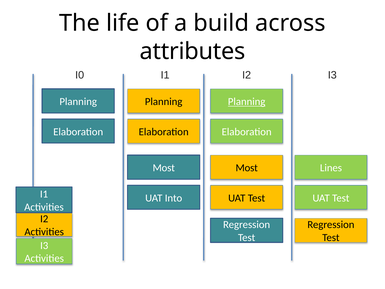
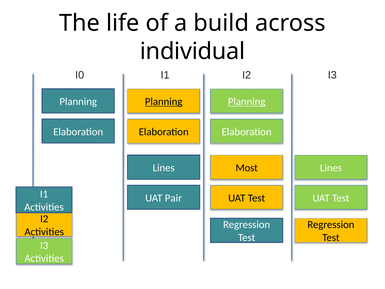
attributes: attributes -> individual
Planning at (164, 102) underline: none -> present
Most at (164, 168): Most -> Lines
Into: Into -> Pair
